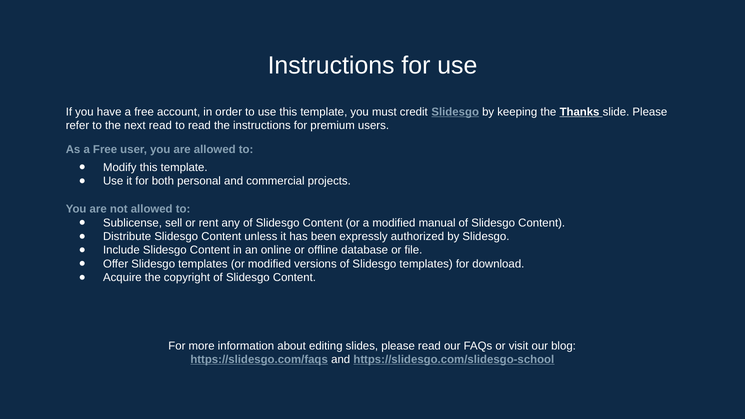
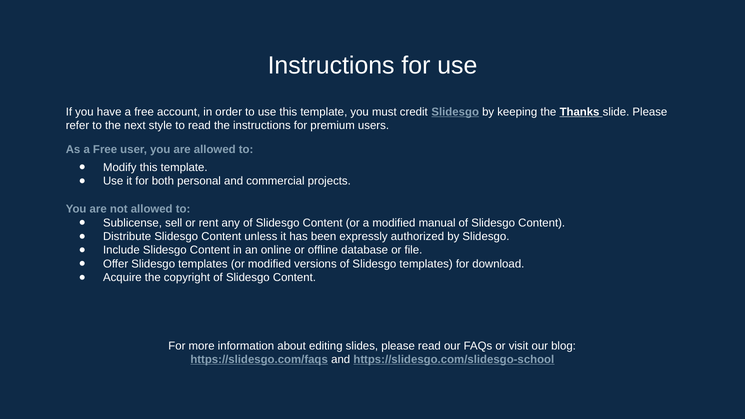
next read: read -> style
